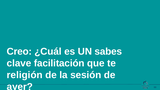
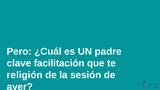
Creo: Creo -> Pero
sabes: sabes -> padre
